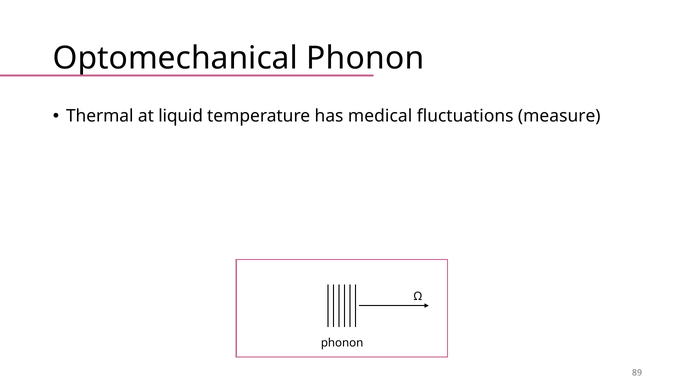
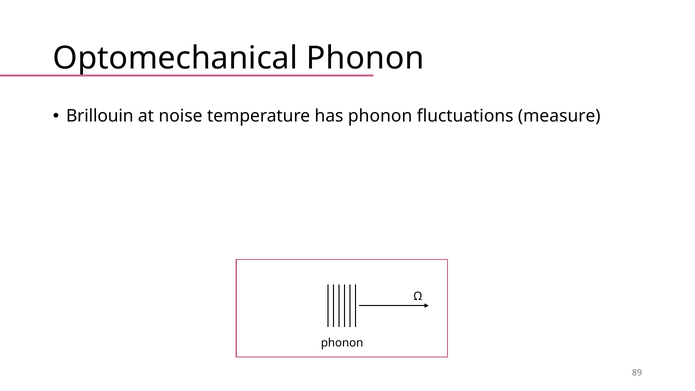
Thermal: Thermal -> Brillouin
liquid: liquid -> noise
has medical: medical -> phonon
